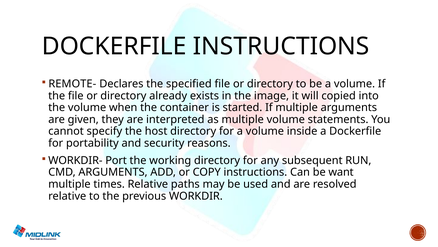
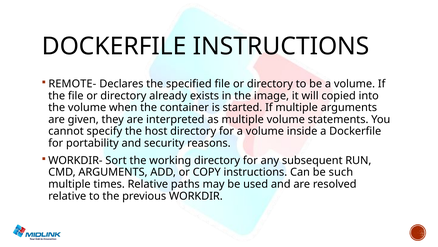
Port: Port -> Sort
want: want -> such
